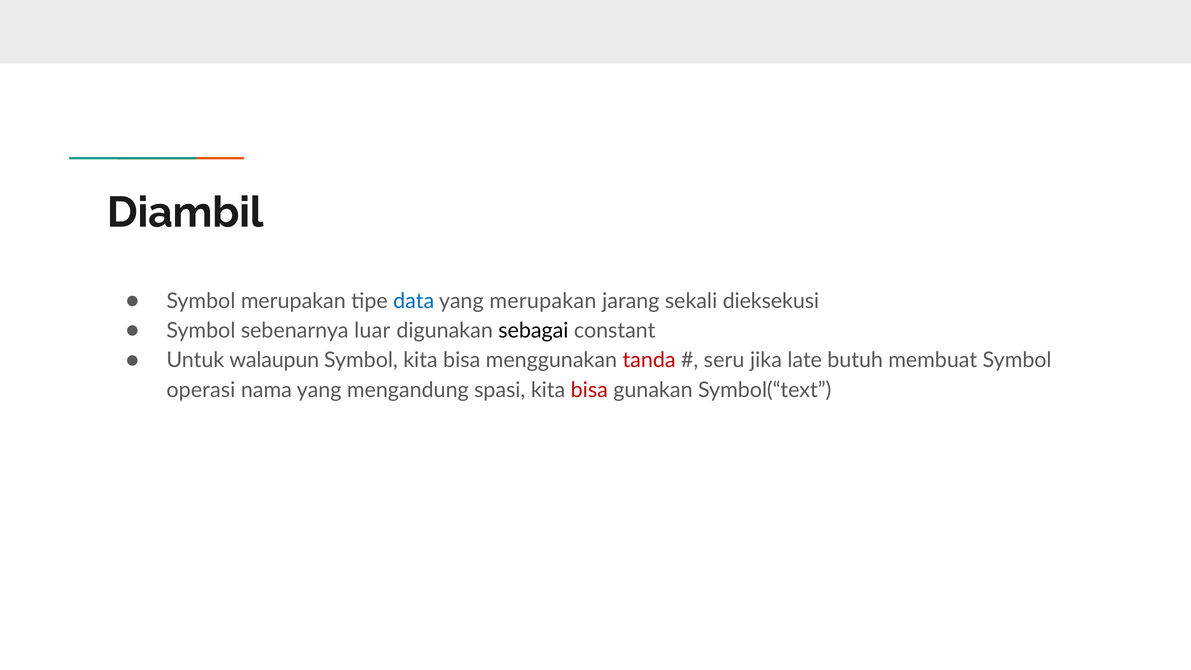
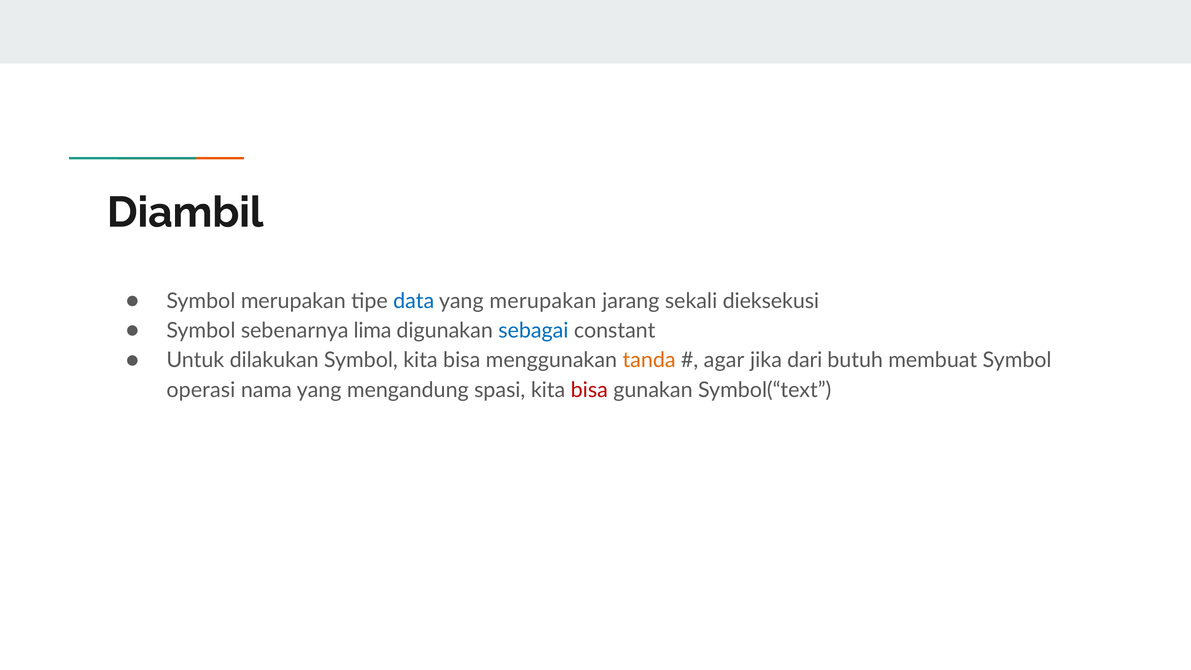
luar: luar -> lima
sebagai colour: black -> blue
walaupun: walaupun -> dilakukan
tanda colour: red -> orange
seru: seru -> agar
late: late -> dari
